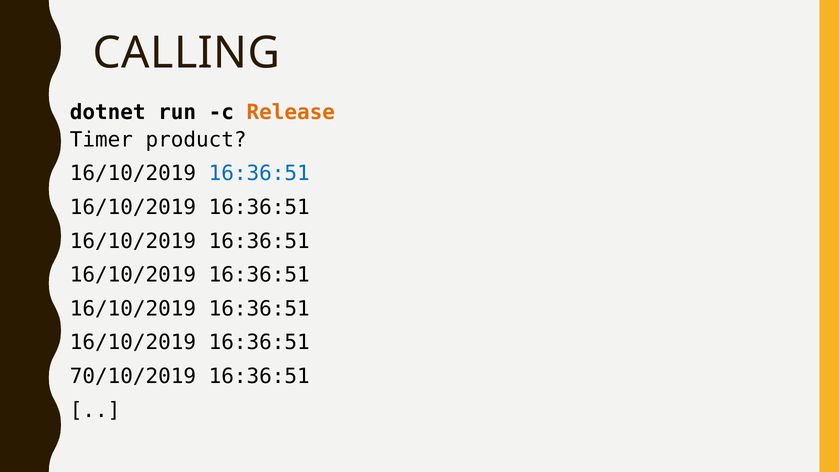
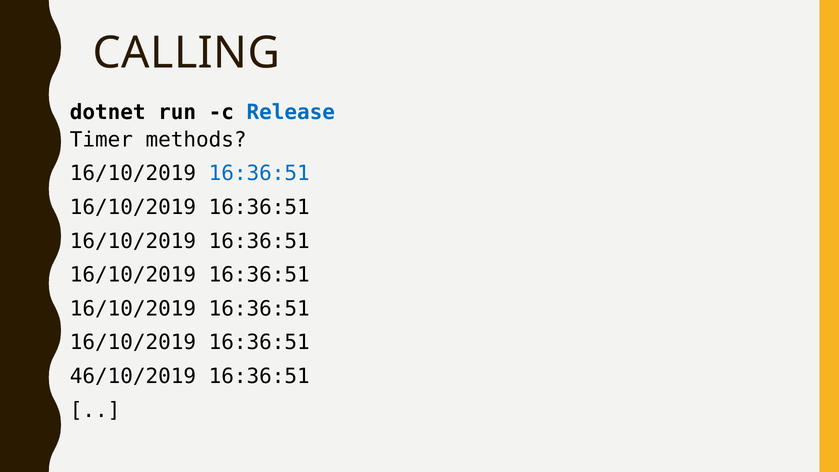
Release colour: orange -> blue
product: product -> methods
70/10/2019: 70/10/2019 -> 46/10/2019
